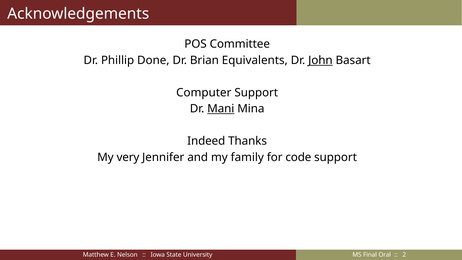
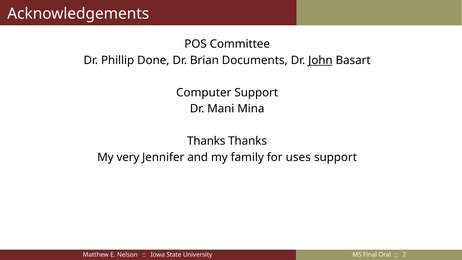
Equivalents: Equivalents -> Documents
Mani underline: present -> none
Indeed at (206, 141): Indeed -> Thanks
code: code -> uses
